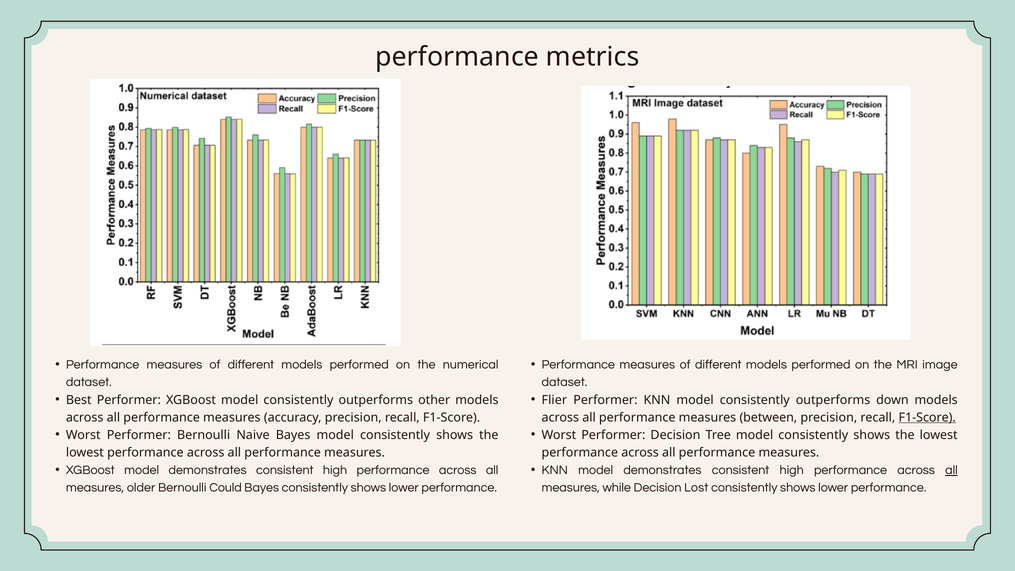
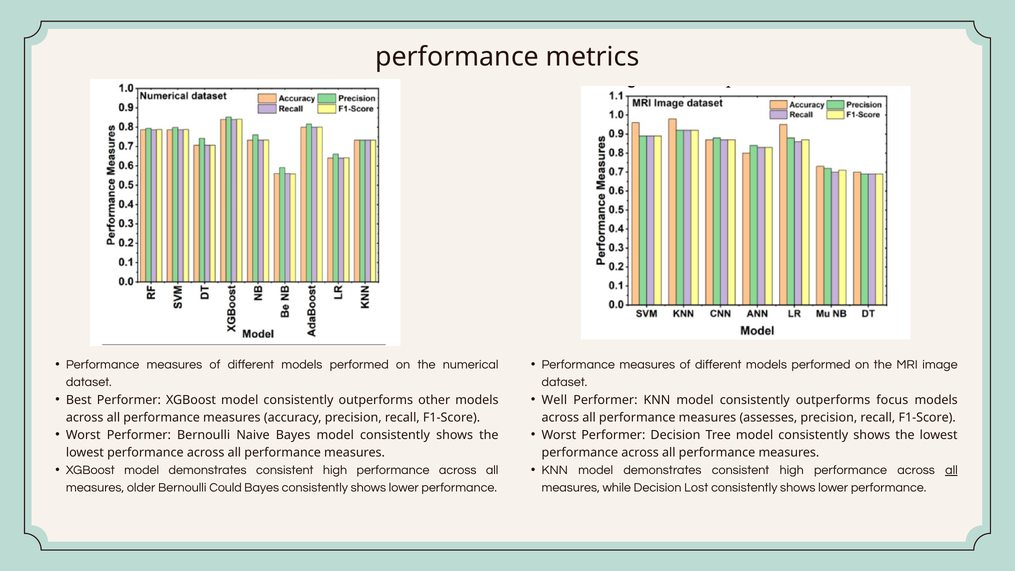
Flier: Flier -> Well
down: down -> focus
between: between -> assesses
F1-Score at (927, 417) underline: present -> none
